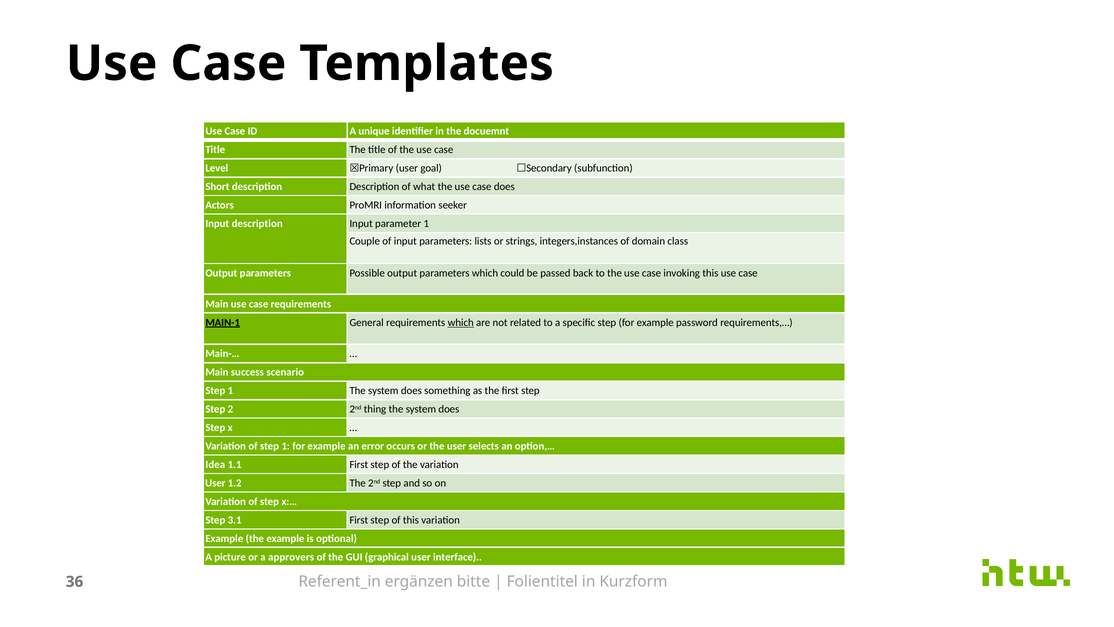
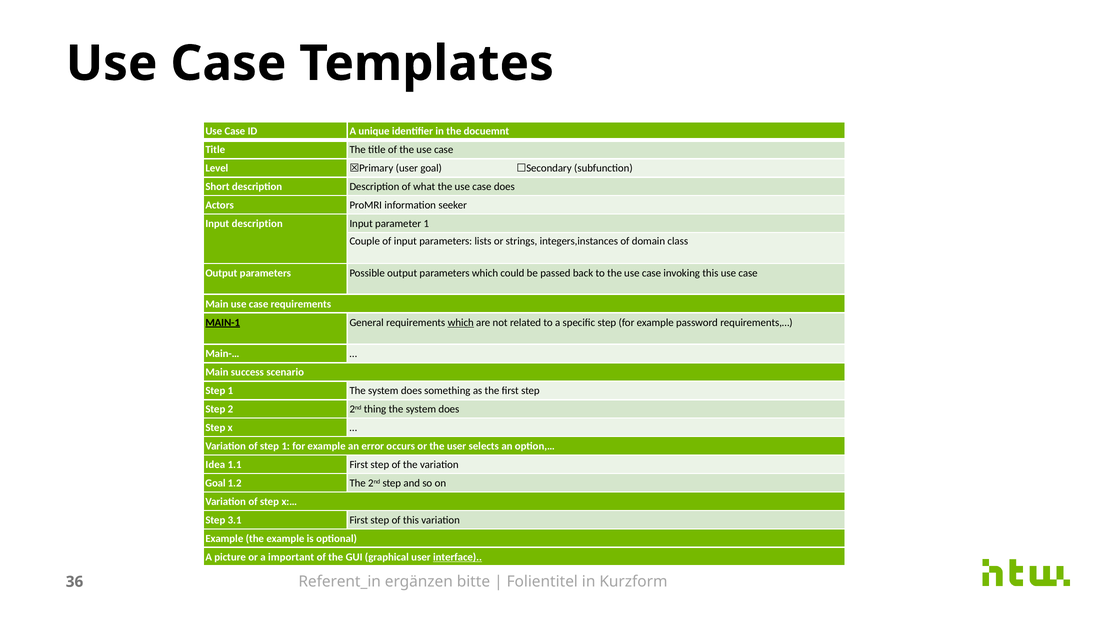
User at (215, 483): User -> Goal
approvers: approvers -> important
interface underline: none -> present
